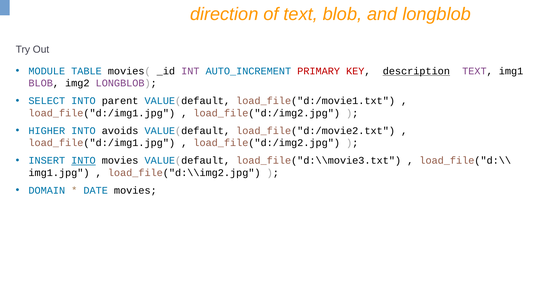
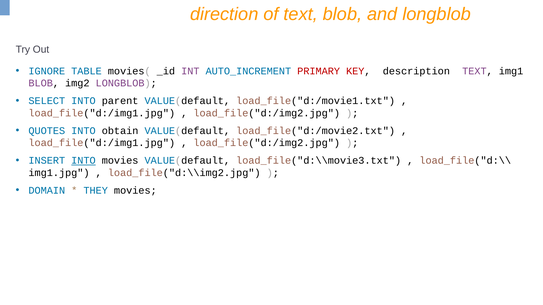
MODULE: MODULE -> IGNORE
description underline: present -> none
HIGHER: HIGHER -> QUOTES
avoids: avoids -> obtain
DATE: DATE -> THEY
